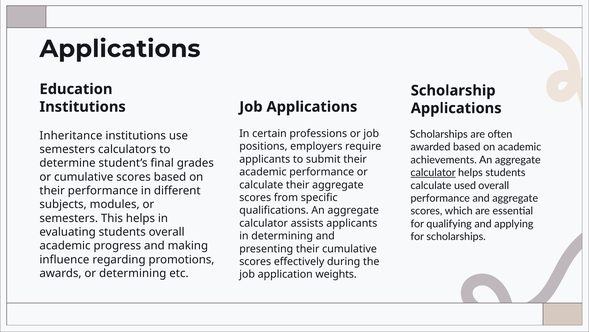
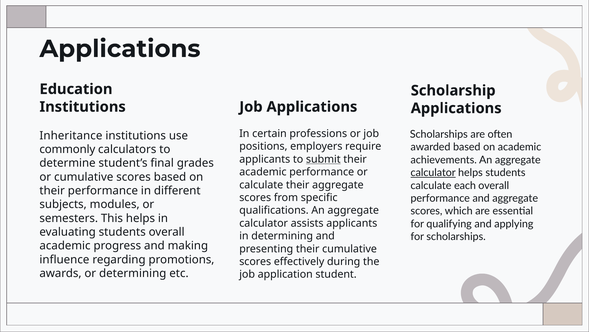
semesters at (67, 149): semesters -> commonly
submit underline: none -> present
used: used -> each
weights: weights -> student
